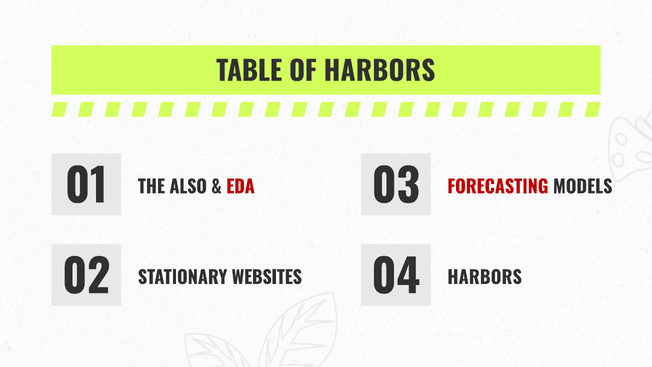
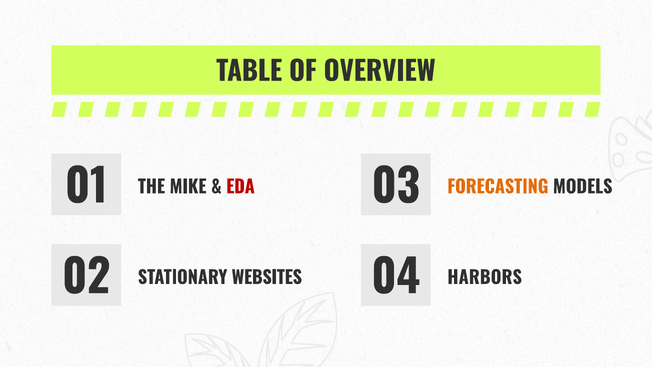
OF HARBORS: HARBORS -> OVERVIEW
ALSO: ALSO -> MIKE
FORECASTING colour: red -> orange
